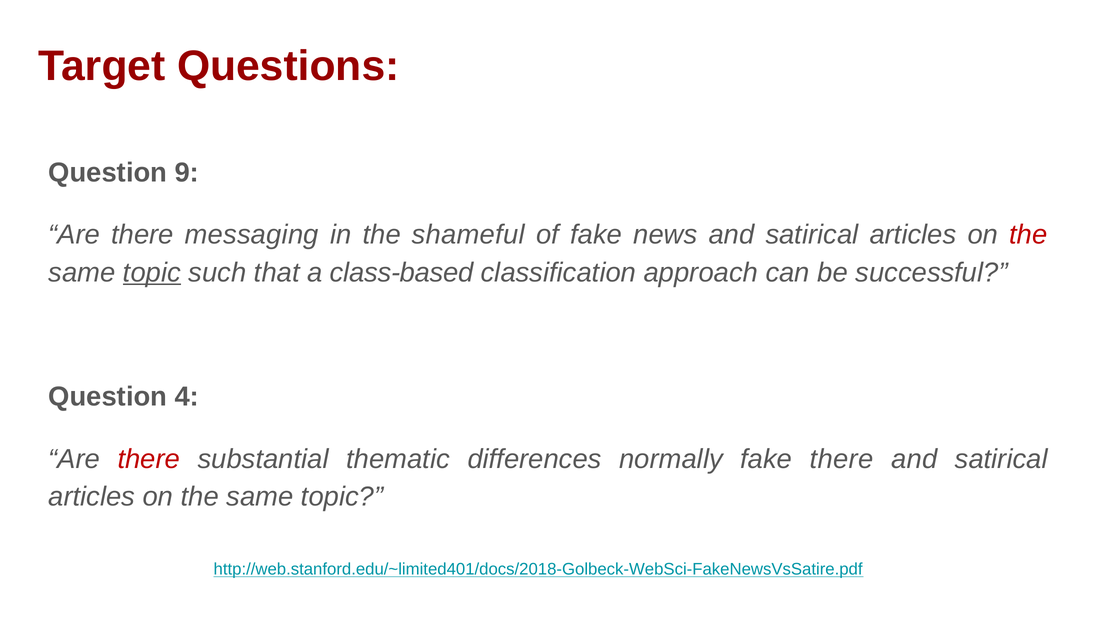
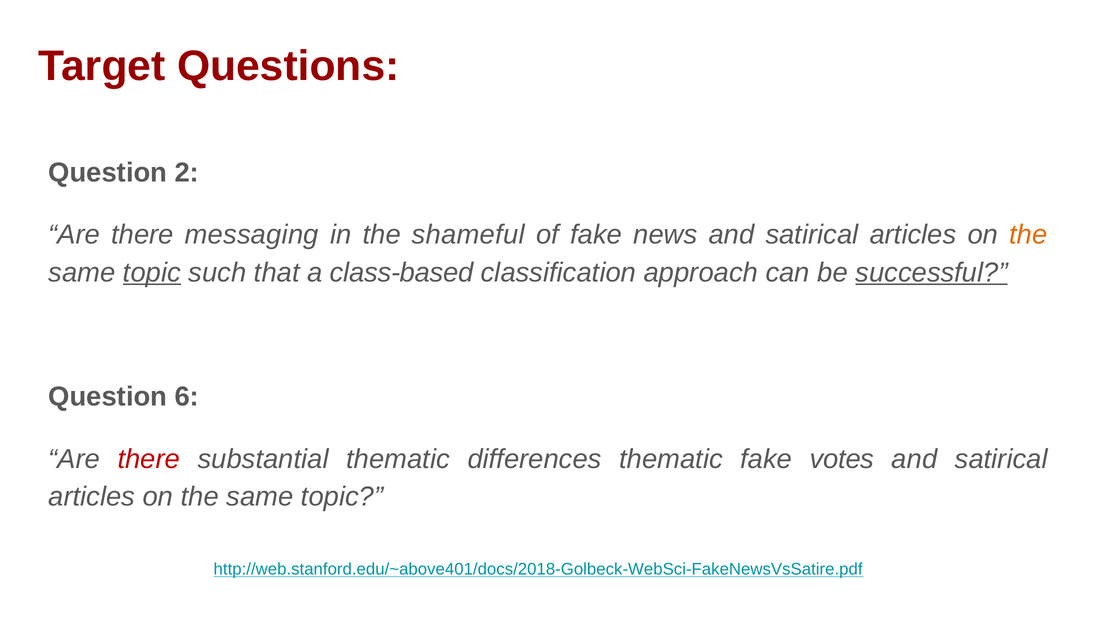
9: 9 -> 2
the at (1028, 235) colour: red -> orange
successful underline: none -> present
4: 4 -> 6
differences normally: normally -> thematic
fake there: there -> votes
http://web.stanford.edu/~limited401/docs/2018-Golbeck-WebSci-FakeNewsVsSatire.pdf: http://web.stanford.edu/~limited401/docs/2018-Golbeck-WebSci-FakeNewsVsSatire.pdf -> http://web.stanford.edu/~above401/docs/2018-Golbeck-WebSci-FakeNewsVsSatire.pdf
